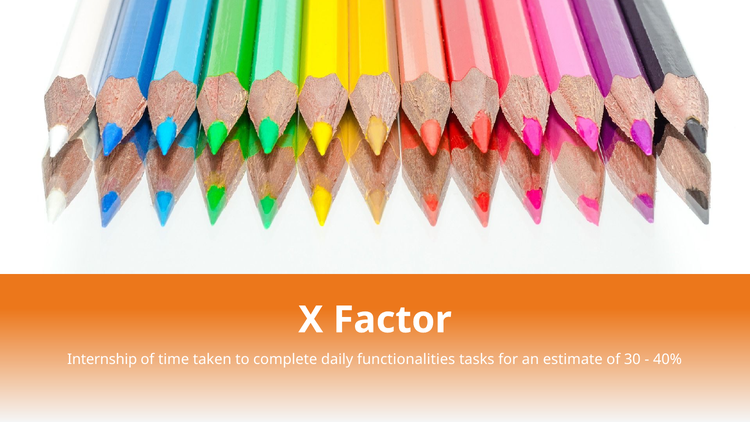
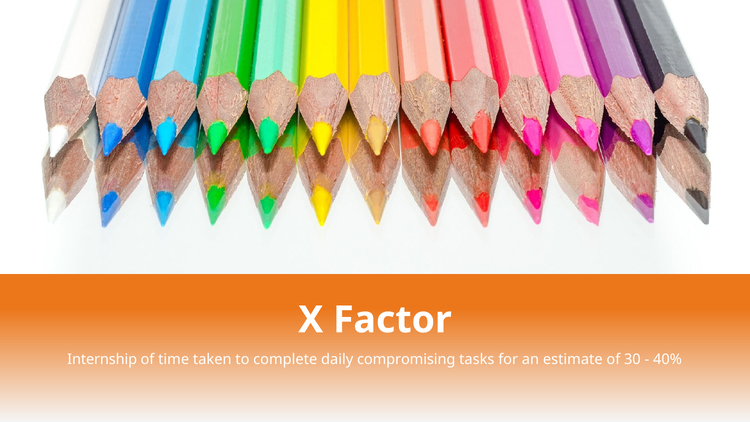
functionalities: functionalities -> compromising
